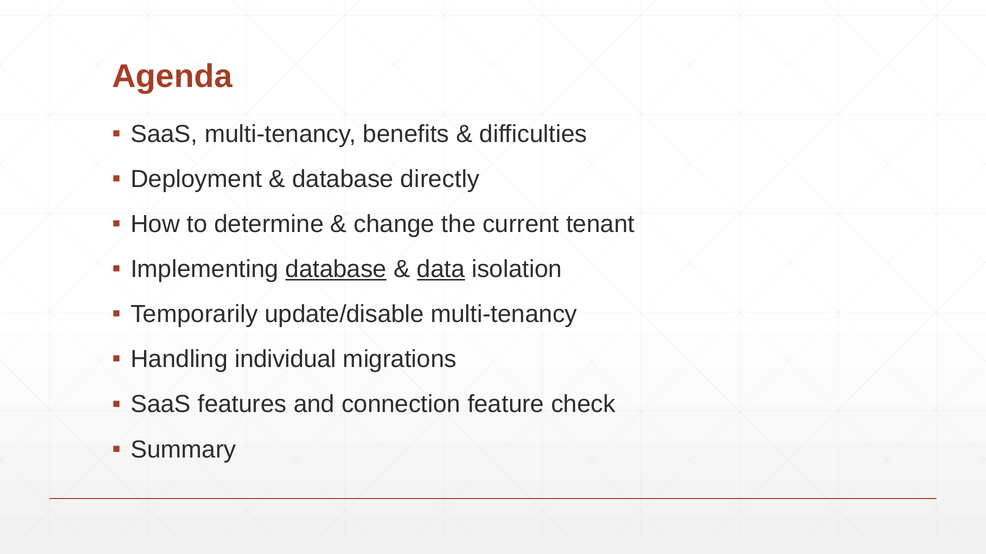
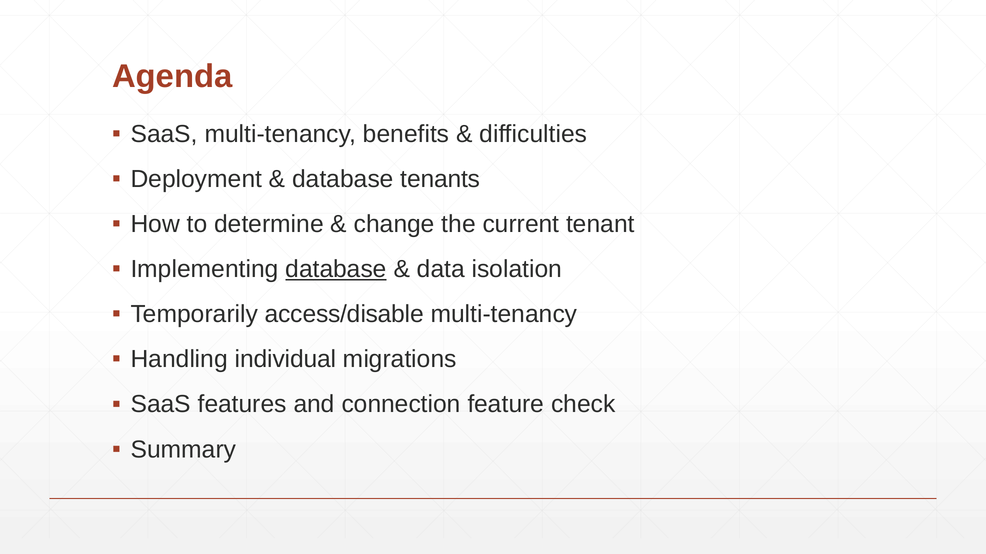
directly: directly -> tenants
data underline: present -> none
update/disable: update/disable -> access/disable
